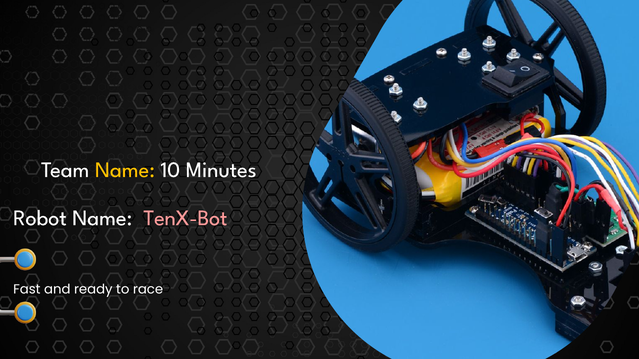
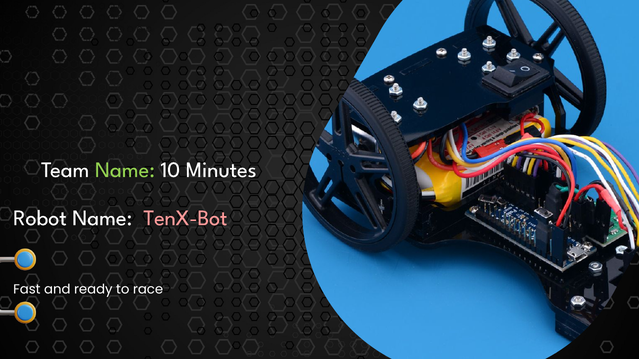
Name at (125, 170) colour: yellow -> light green
